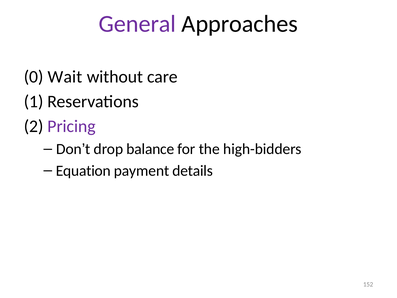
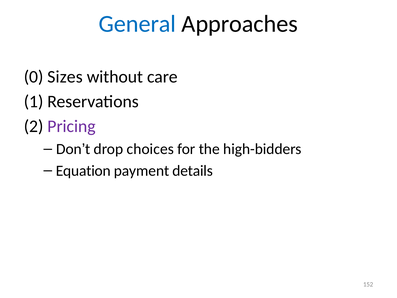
General colour: purple -> blue
Wait: Wait -> Sizes
balance: balance -> choices
